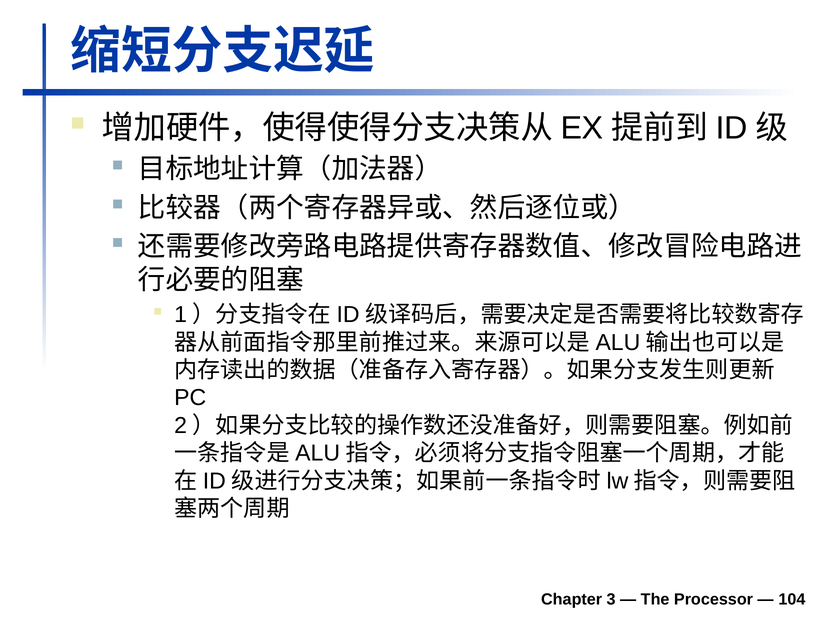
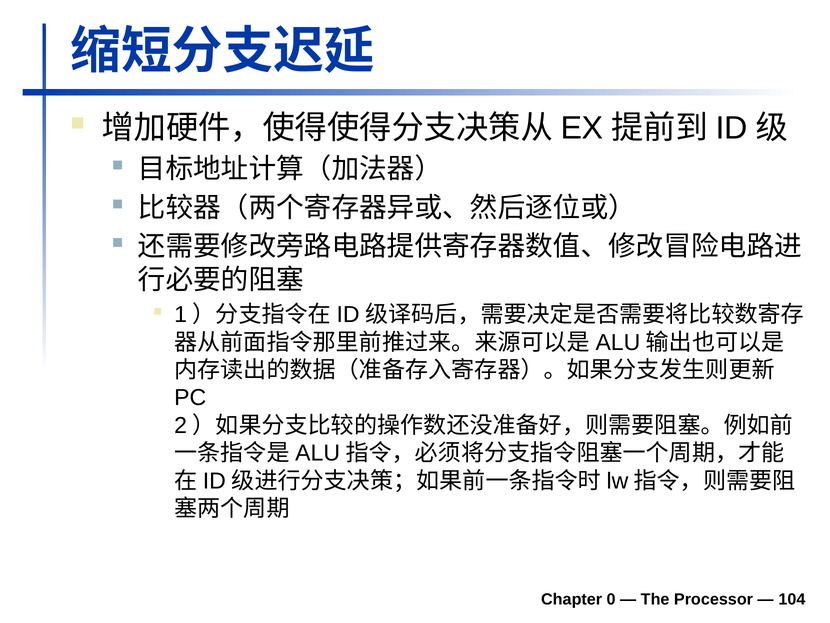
3: 3 -> 0
